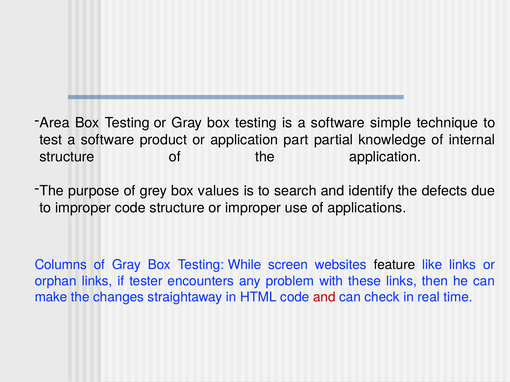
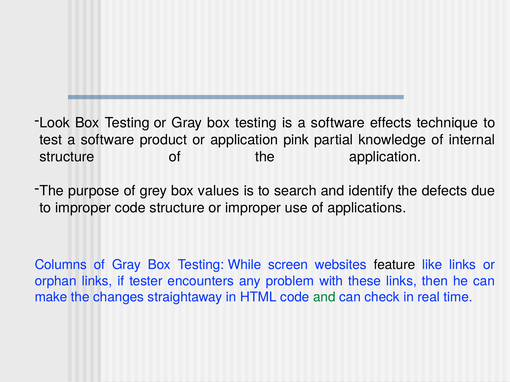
Area: Area -> Look
simple: simple -> effects
part: part -> pink
and at (324, 297) colour: red -> green
